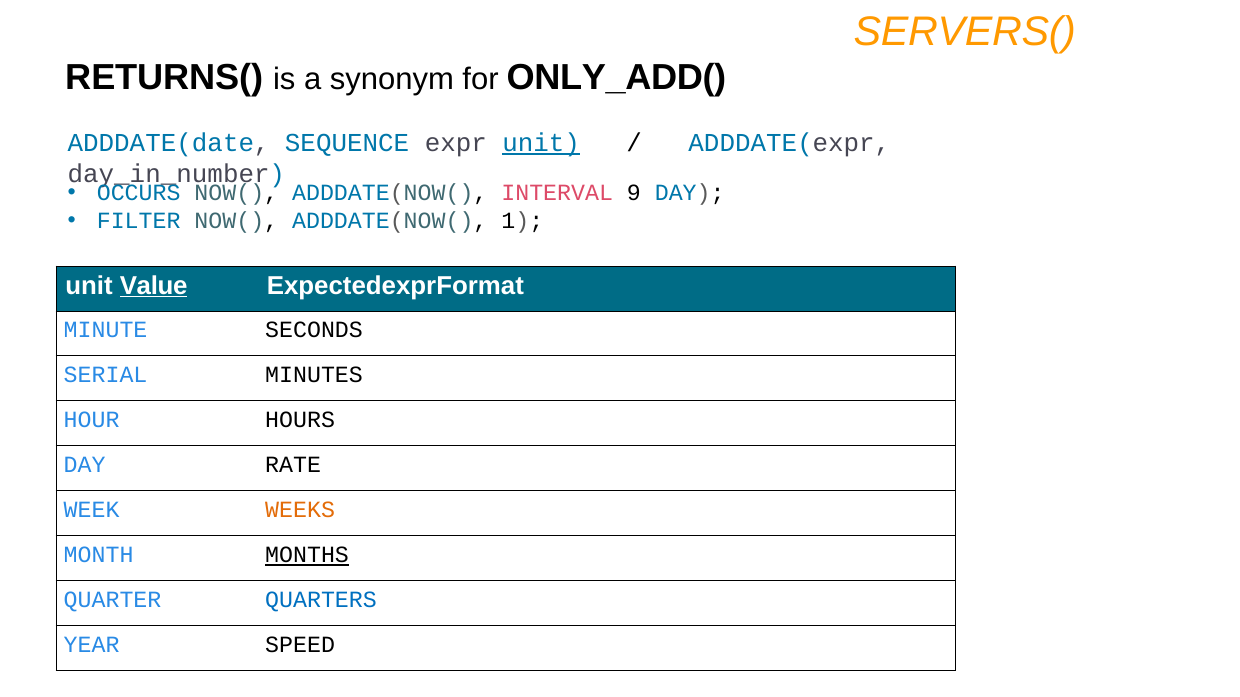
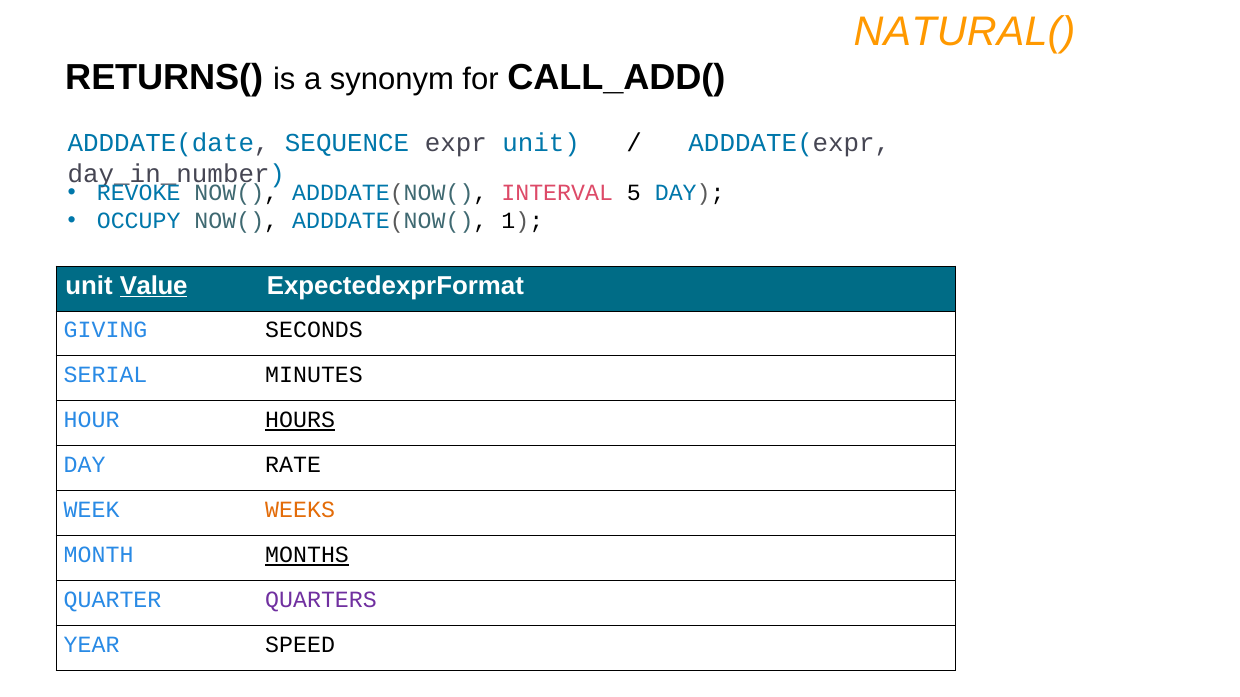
SERVERS(: SERVERS( -> NATURAL(
ONLY_ADD(: ONLY_ADD( -> CALL_ADD(
unit at (541, 143) underline: present -> none
OCCURS: OCCURS -> REVOKE
9: 9 -> 5
FILTER: FILTER -> OCCUPY
MINUTE: MINUTE -> GIVING
HOURS underline: none -> present
QUARTERS colour: blue -> purple
